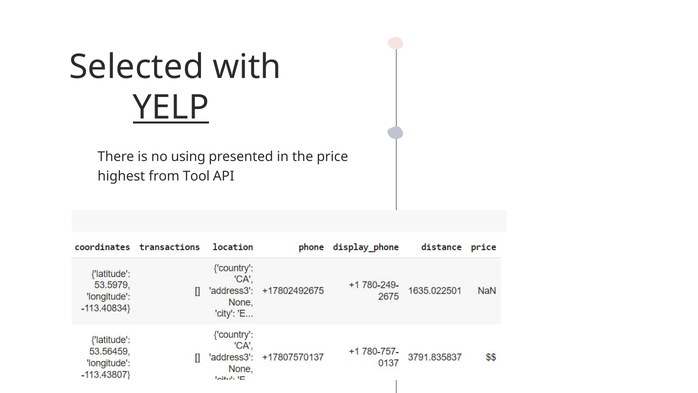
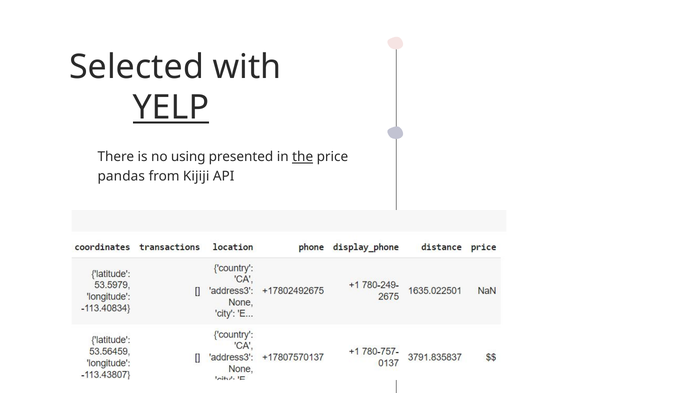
the underline: none -> present
highest: highest -> pandas
Tool: Tool -> Kijiji
